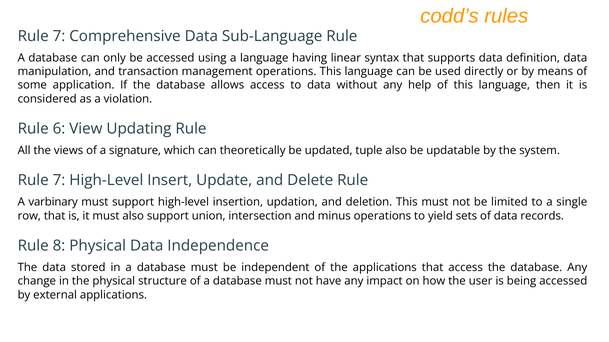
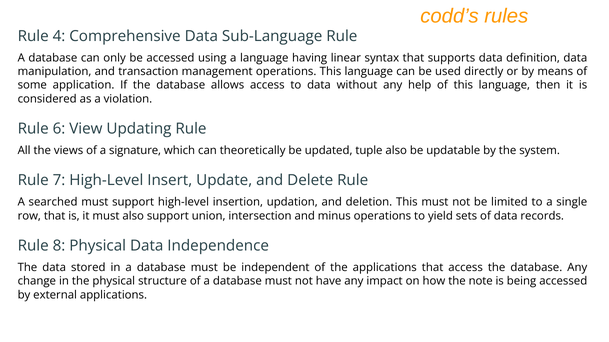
7 at (59, 36): 7 -> 4
varbinary: varbinary -> searched
user: user -> note
